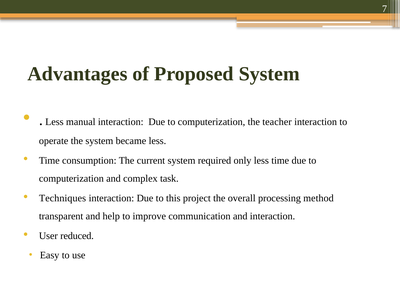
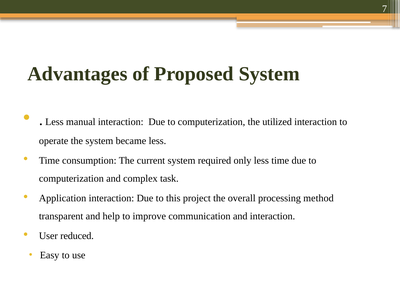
teacher: teacher -> utilized
Techniques: Techniques -> Application
